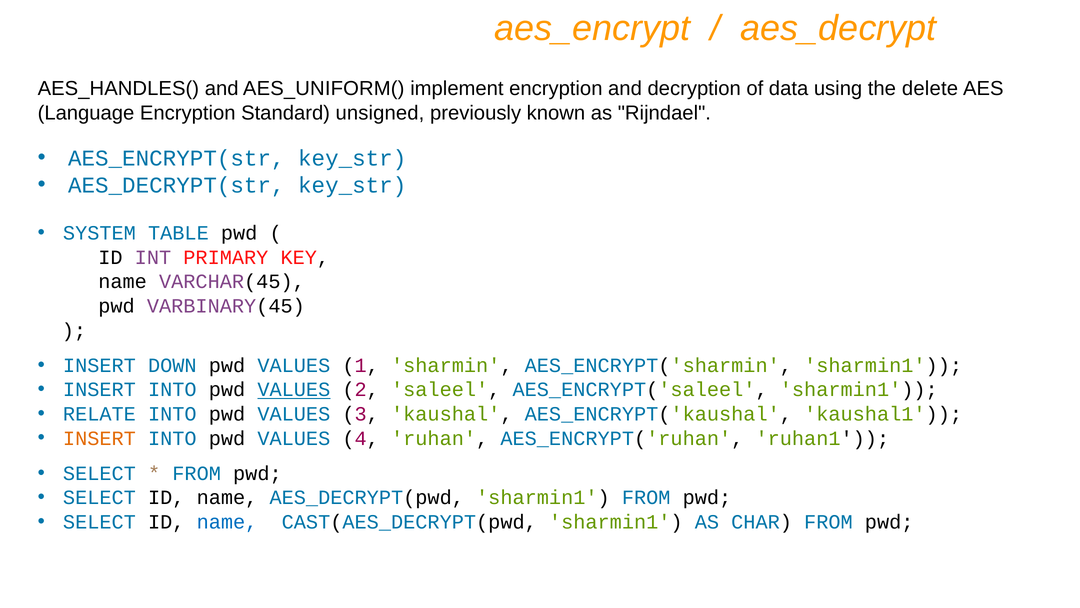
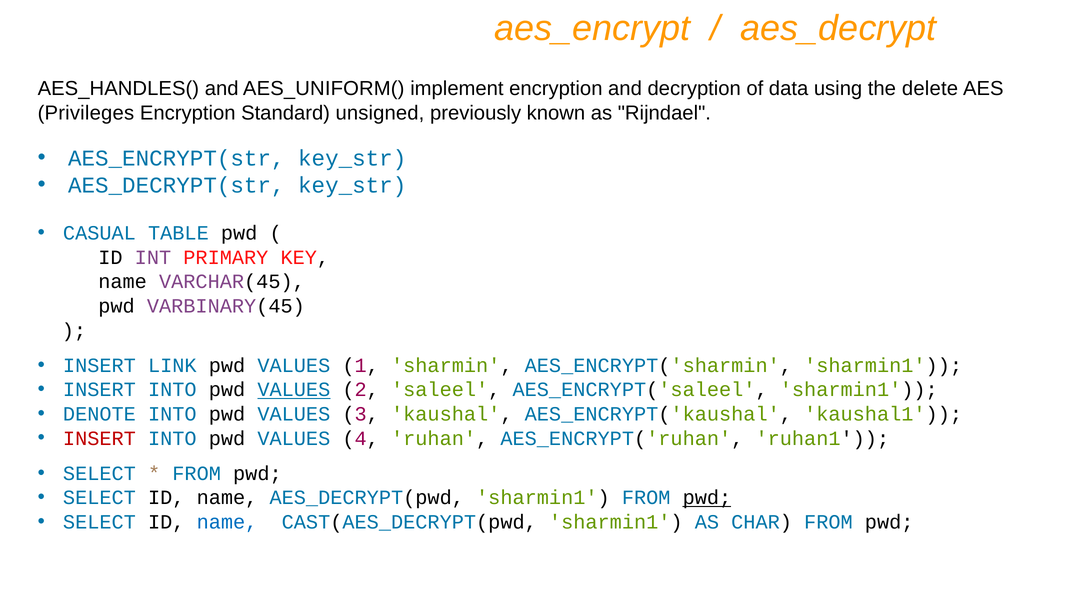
Language: Language -> Privileges
SYSTEM: SYSTEM -> CASUAL
DOWN: DOWN -> LINK
RELATE: RELATE -> DENOTE
INSERT at (99, 438) colour: orange -> red
pwd at (707, 497) underline: none -> present
